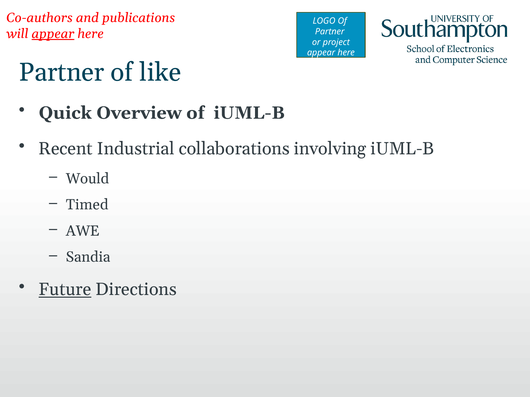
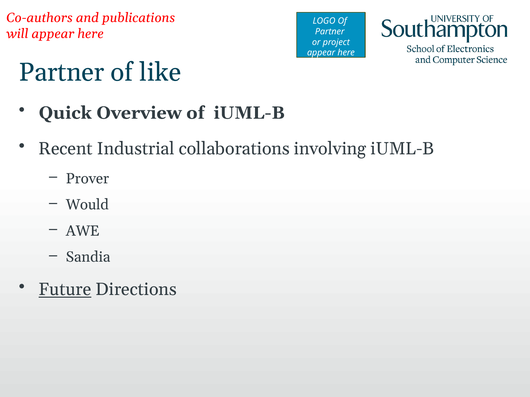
appear at (53, 34) underline: present -> none
Would: Would -> Prover
Timed: Timed -> Would
